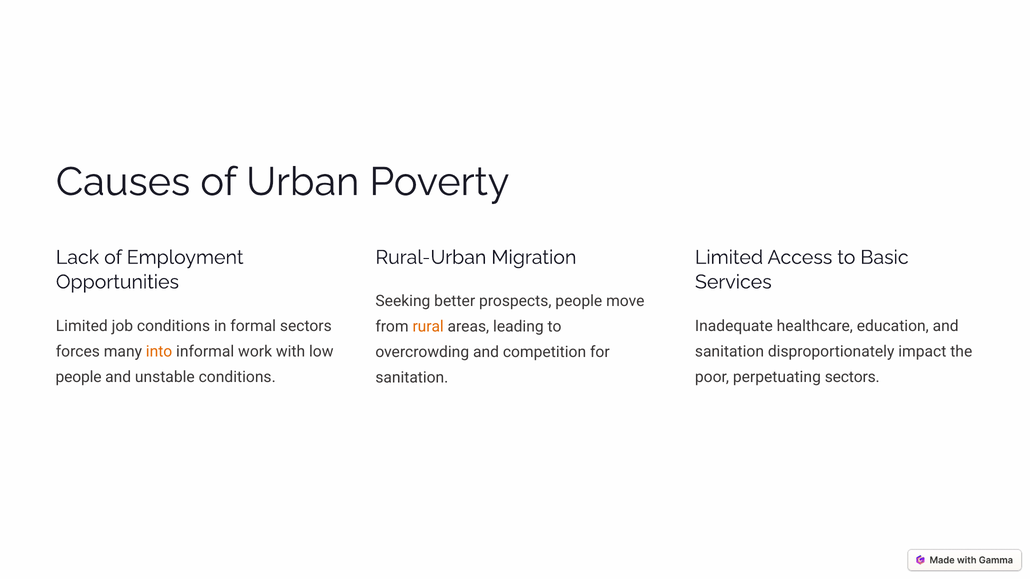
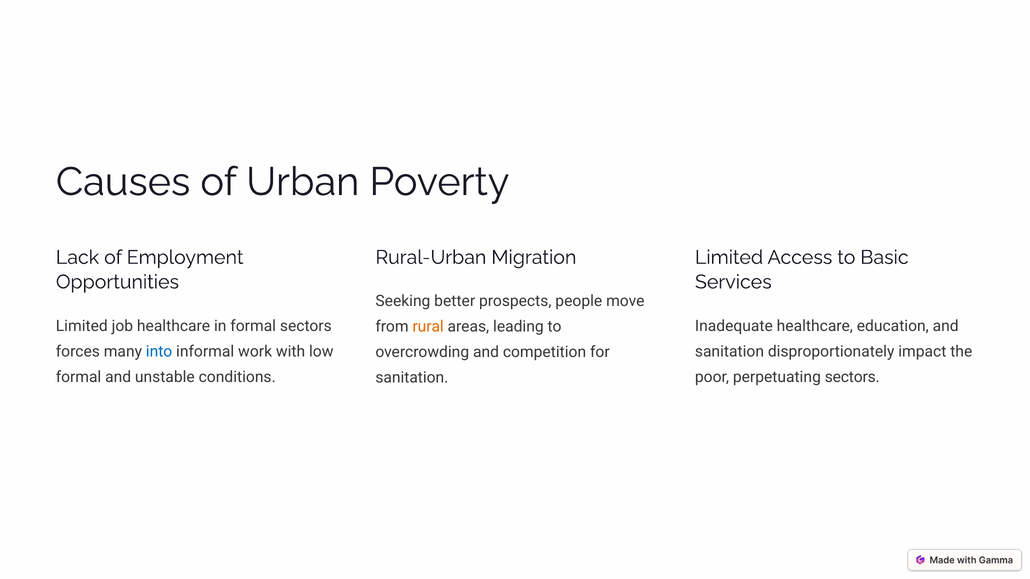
job conditions: conditions -> healthcare
into colour: orange -> blue
people at (79, 377): people -> formal
